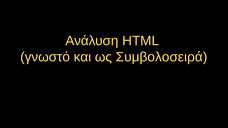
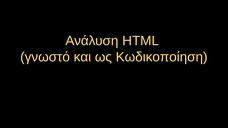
Συμβολοσειρά: Συμβολοσειρά -> Κωδικοποίηση
